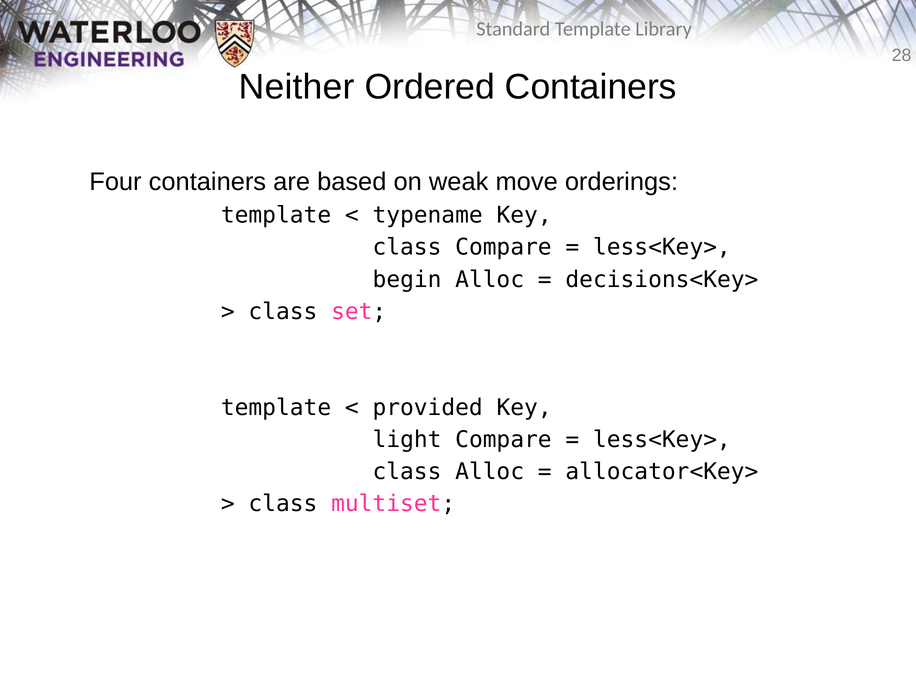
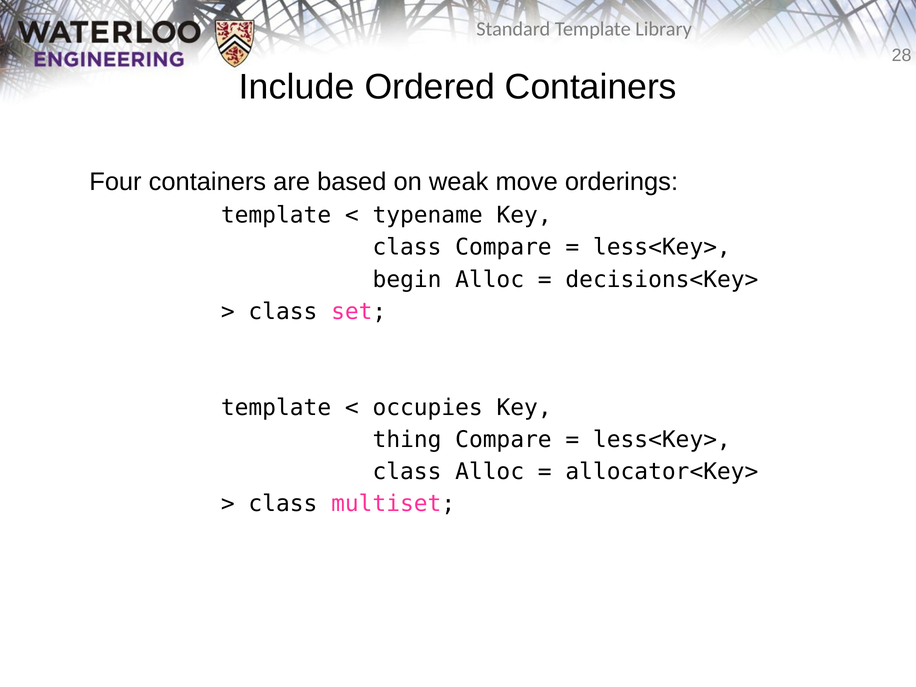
Neither: Neither -> Include
provided: provided -> occupies
light: light -> thing
